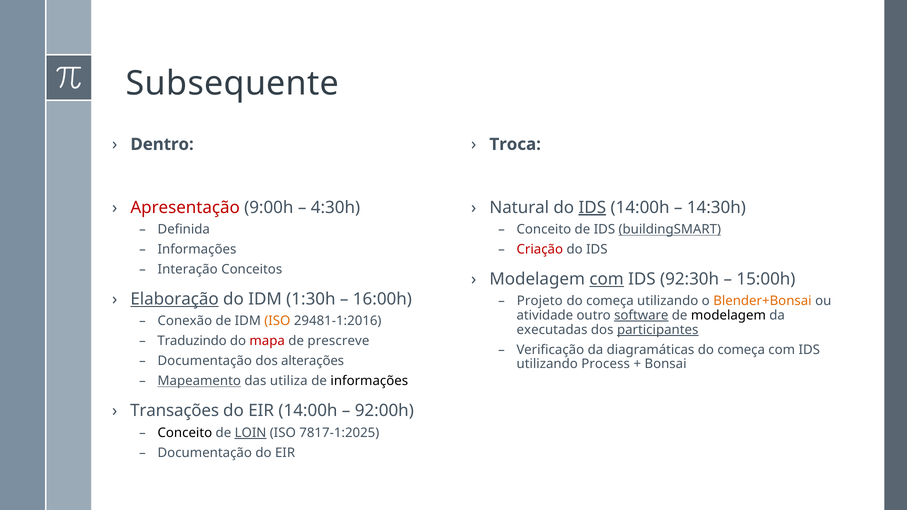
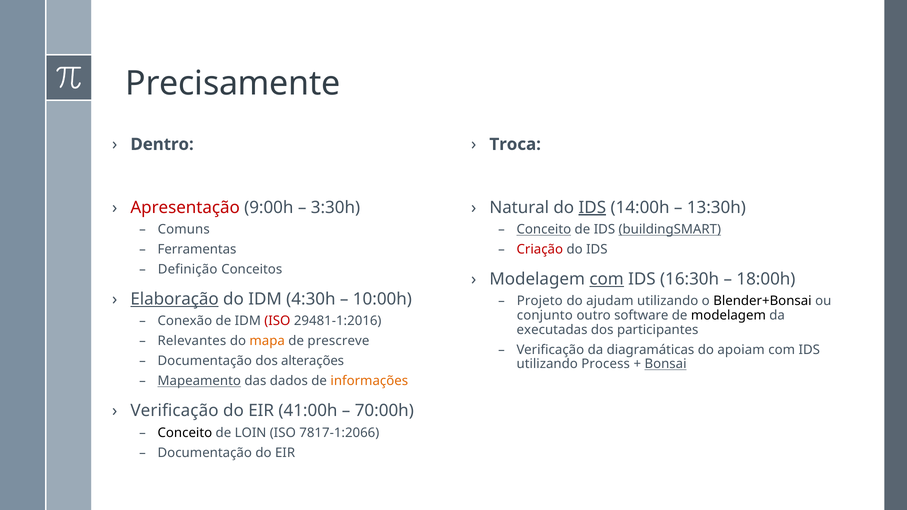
Subsequente: Subsequente -> Precisamente
4:30h: 4:30h -> 3:30h
14:30h: 14:30h -> 13:30h
Definida: Definida -> Comuns
Conceito at (544, 230) underline: none -> present
Informações at (197, 250): Informações -> Ferramentas
Interação: Interação -> Definição
92:30h: 92:30h -> 16:30h
15:00h: 15:00h -> 18:00h
1:30h: 1:30h -> 4:30h
16:00h: 16:00h -> 10:00h
começa at (610, 301): começa -> ajudam
Blender+Bonsai colour: orange -> black
atividade: atividade -> conjunto
software underline: present -> none
ISO at (277, 321) colour: orange -> red
participantes underline: present -> none
Traduzindo: Traduzindo -> Relevantes
mapa colour: red -> orange
começa at (741, 350): começa -> apoiam
Bonsai underline: none -> present
utiliza: utiliza -> dados
informações at (369, 381) colour: black -> orange
Transações at (175, 411): Transações -> Verificação
EIR 14:00h: 14:00h -> 41:00h
92:00h: 92:00h -> 70:00h
LOIN underline: present -> none
7817-1:2025: 7817-1:2025 -> 7817-1:2066
